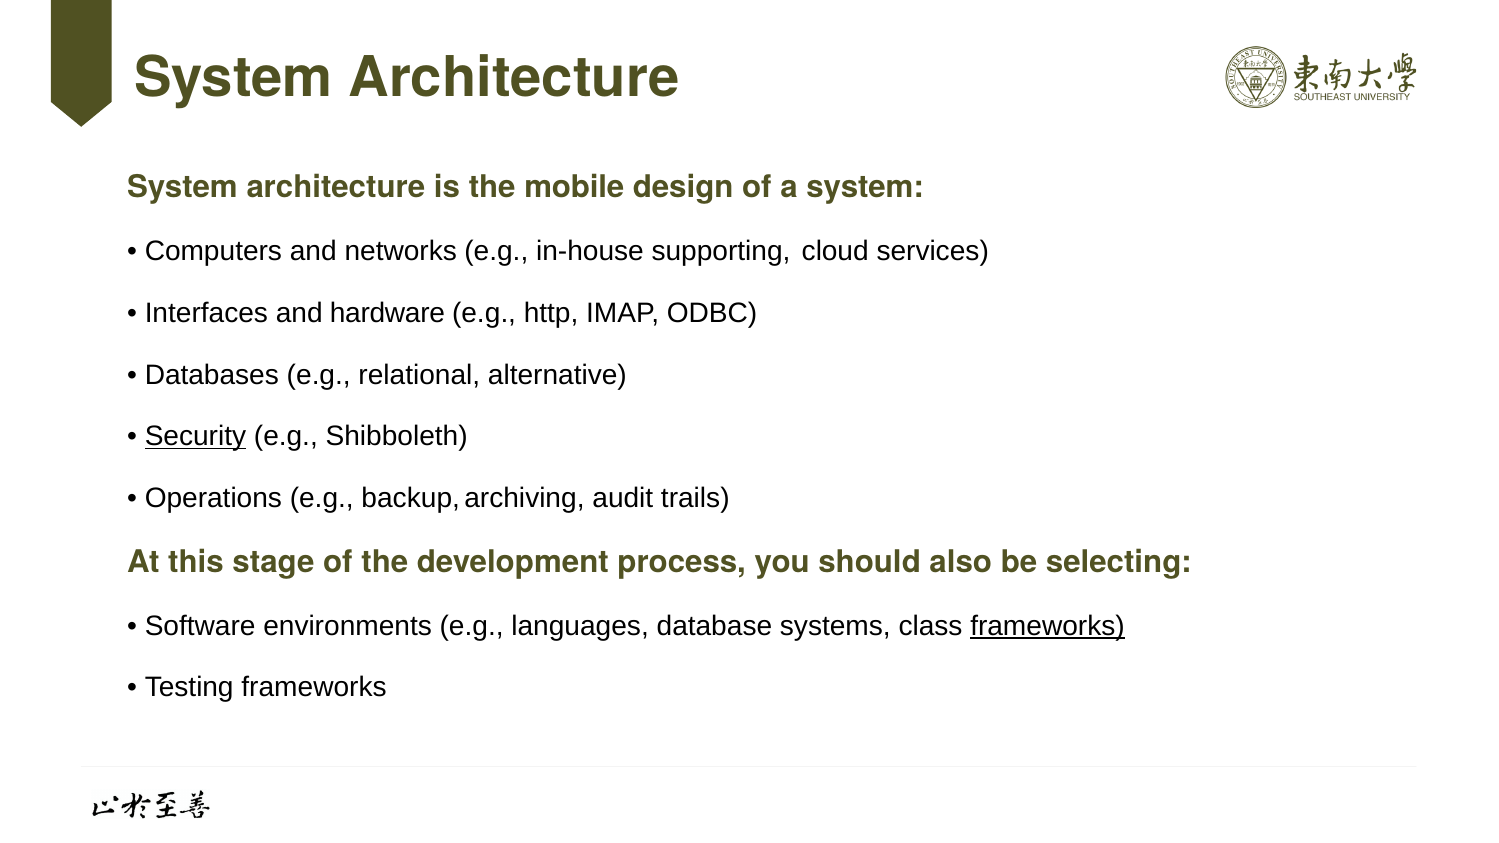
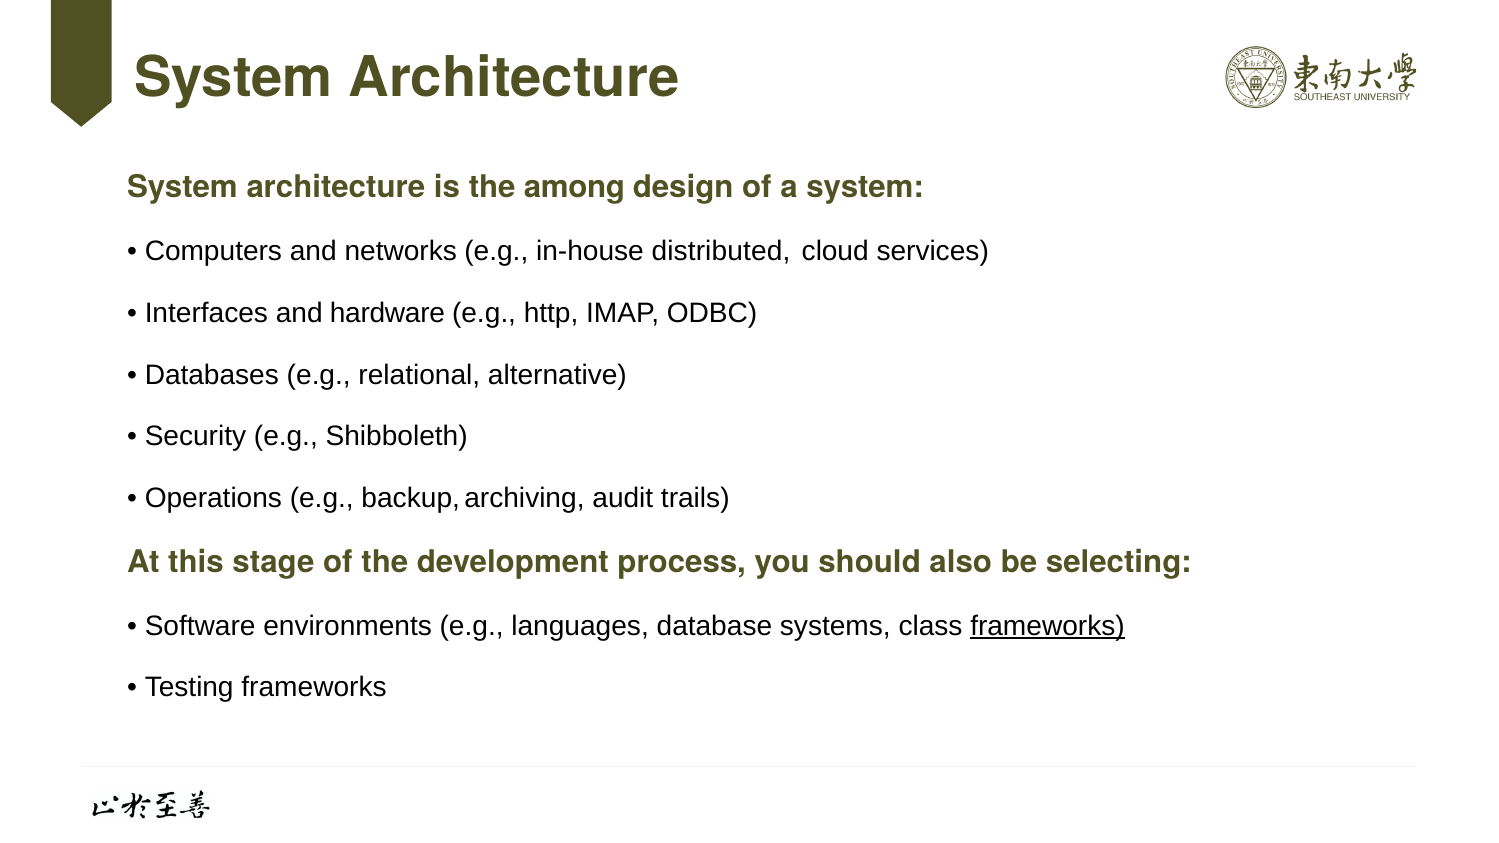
mobile: mobile -> among
supporting: supporting -> distributed
Security underline: present -> none
